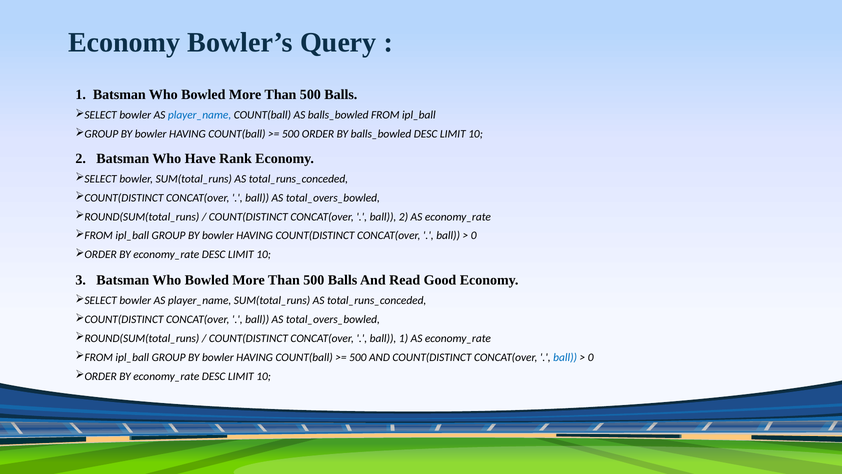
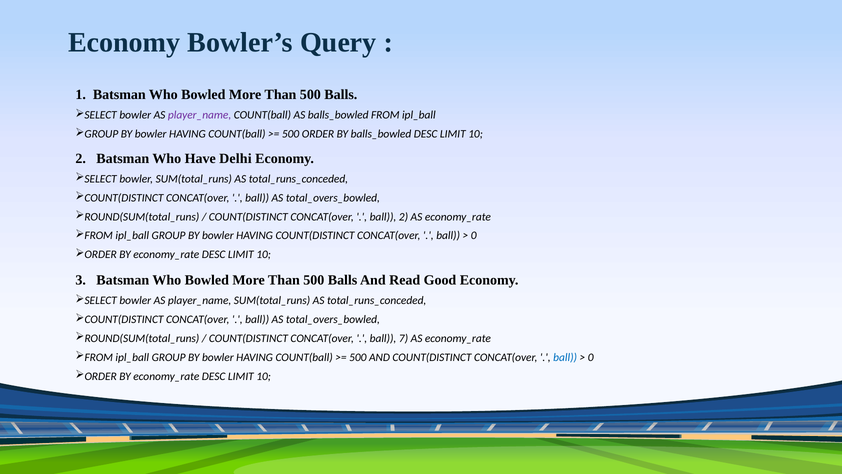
player_name at (200, 115) colour: blue -> purple
Rank: Rank -> Delhi
ball 1: 1 -> 7
